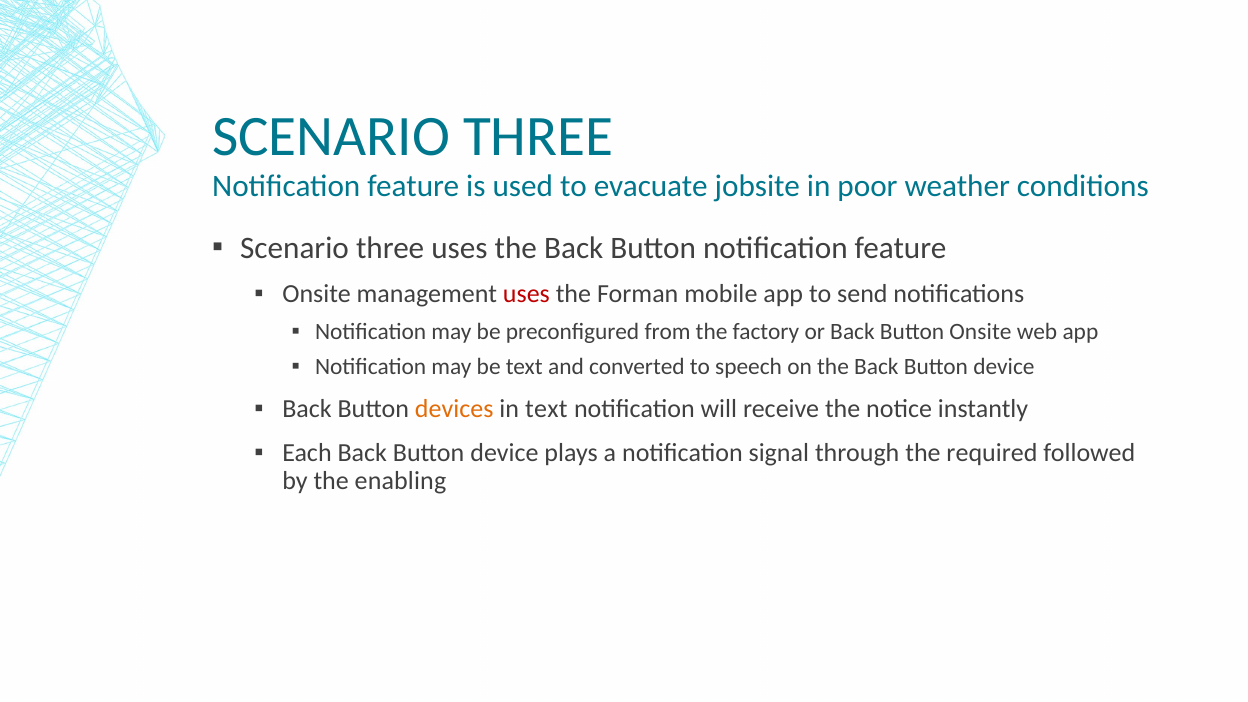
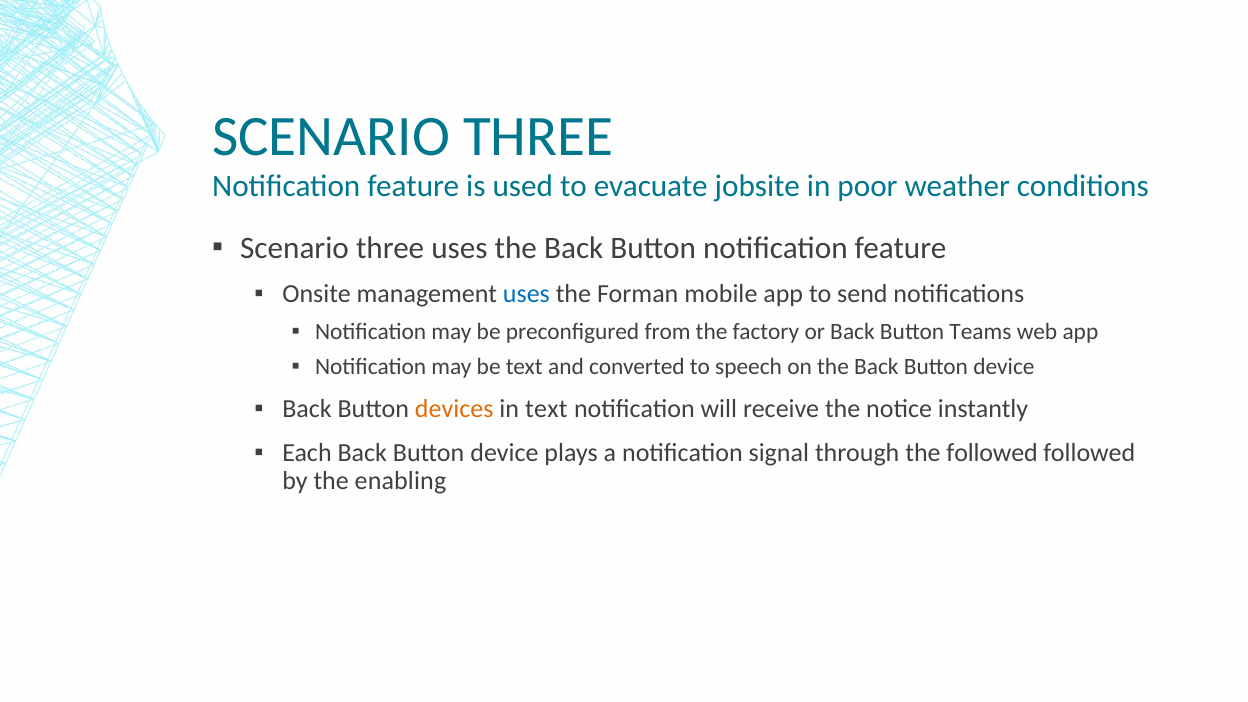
uses at (526, 294) colour: red -> blue
Button Onsite: Onsite -> Teams
the required: required -> followed
